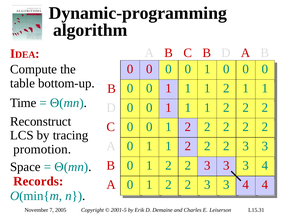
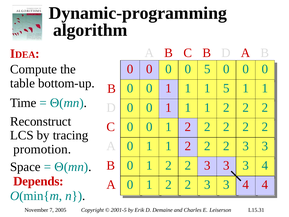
1 at (207, 69): 1 -> 5
2 at (226, 88): 2 -> 5
Records: Records -> Depends
